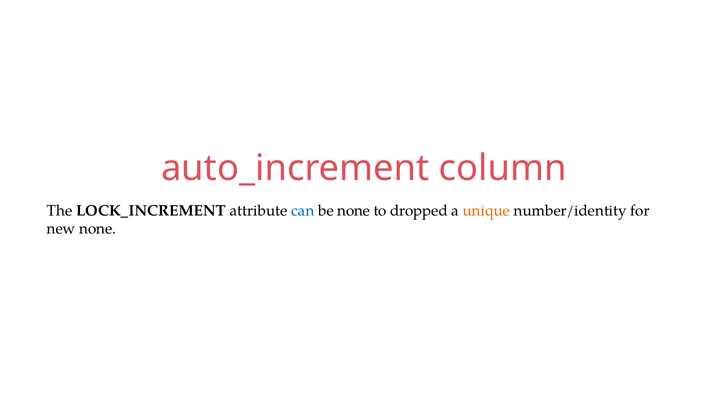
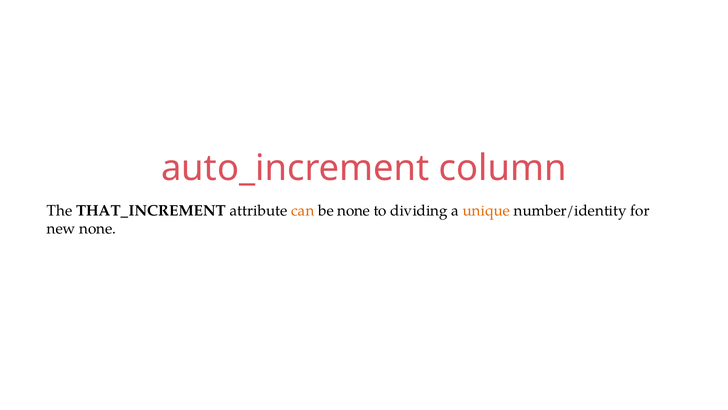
LOCK_INCREMENT: LOCK_INCREMENT -> THAT_INCREMENT
can colour: blue -> orange
dropped: dropped -> dividing
